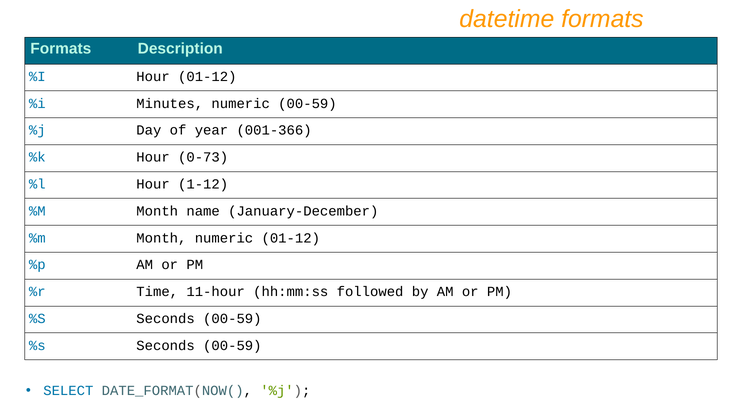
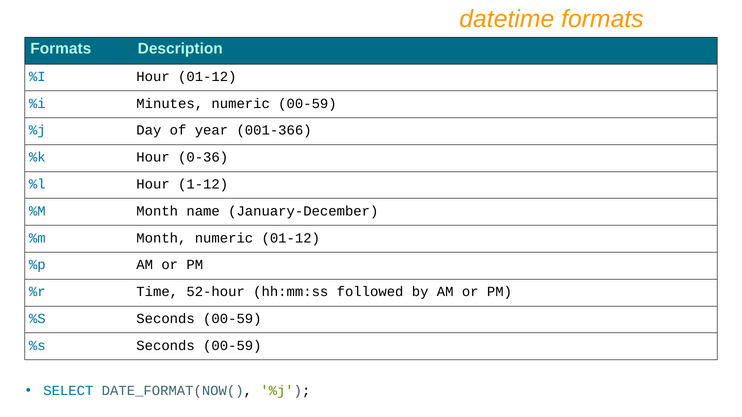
0-73: 0-73 -> 0-36
11-hour: 11-hour -> 52-hour
